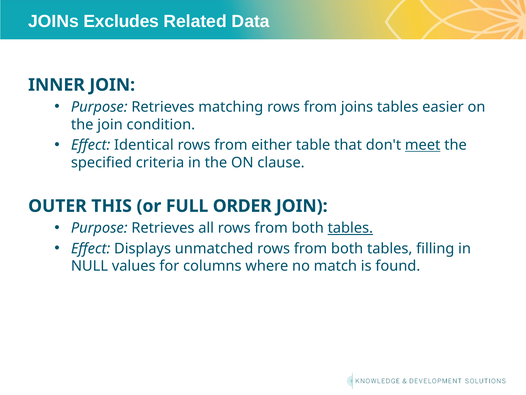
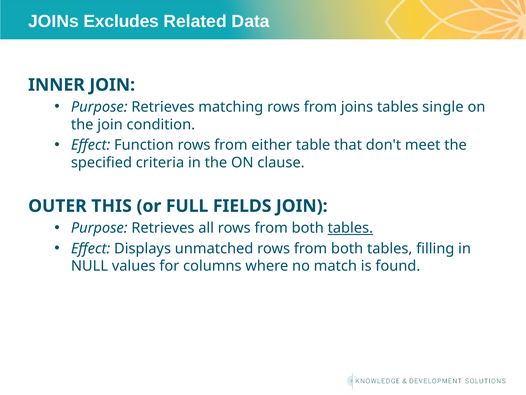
easier: easier -> single
Identical: Identical -> Function
meet underline: present -> none
ORDER: ORDER -> FIELDS
